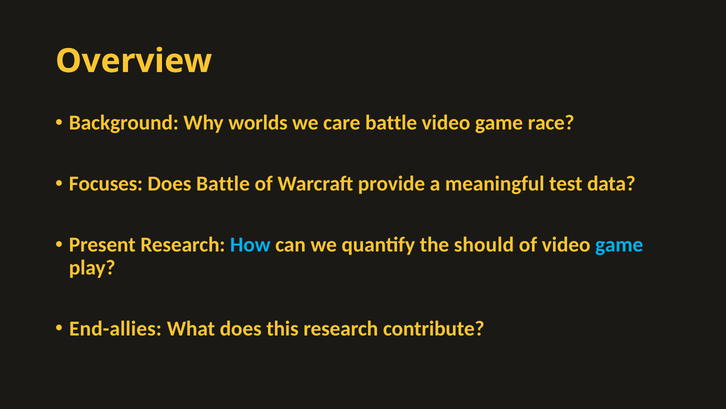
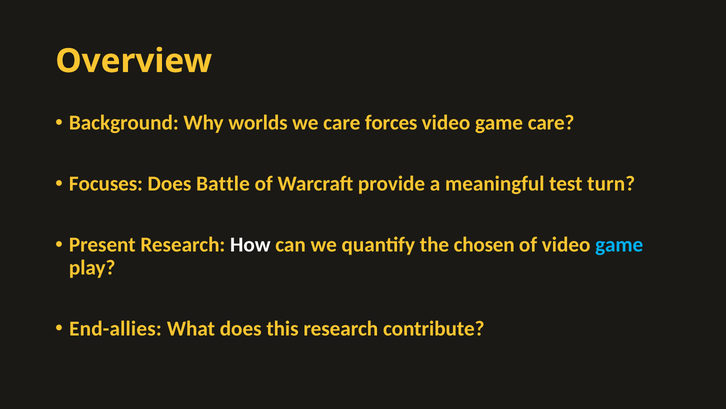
care battle: battle -> forces
game race: race -> care
data: data -> turn
How colour: light blue -> white
should: should -> chosen
